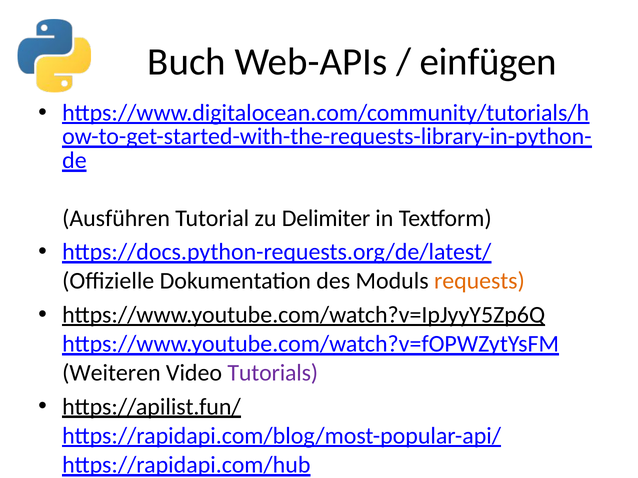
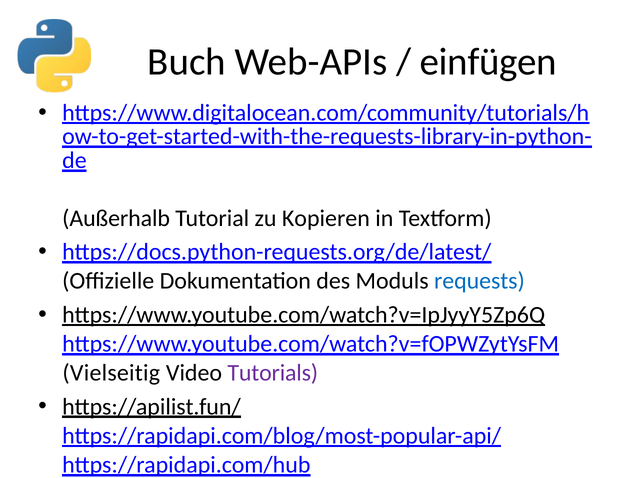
Ausführen: Ausführen -> Außerhalb
Delimiter: Delimiter -> Kopieren
requests colour: orange -> blue
Weiteren: Weiteren -> Vielseitig
